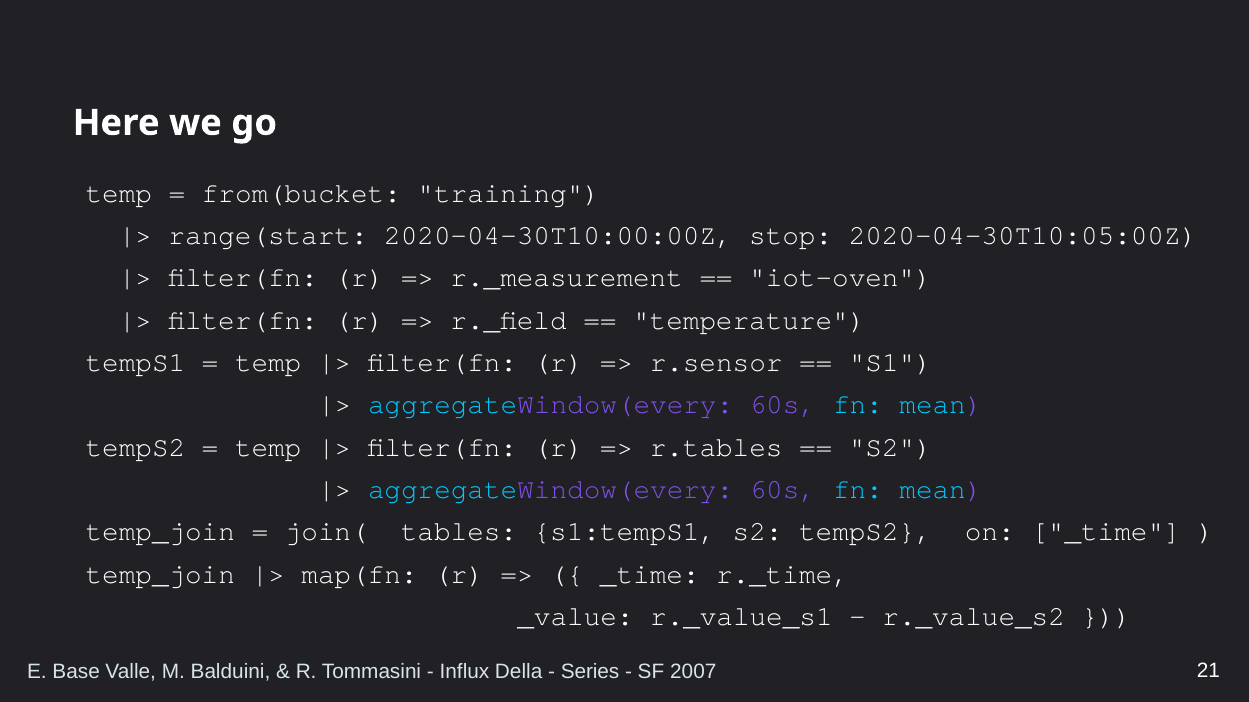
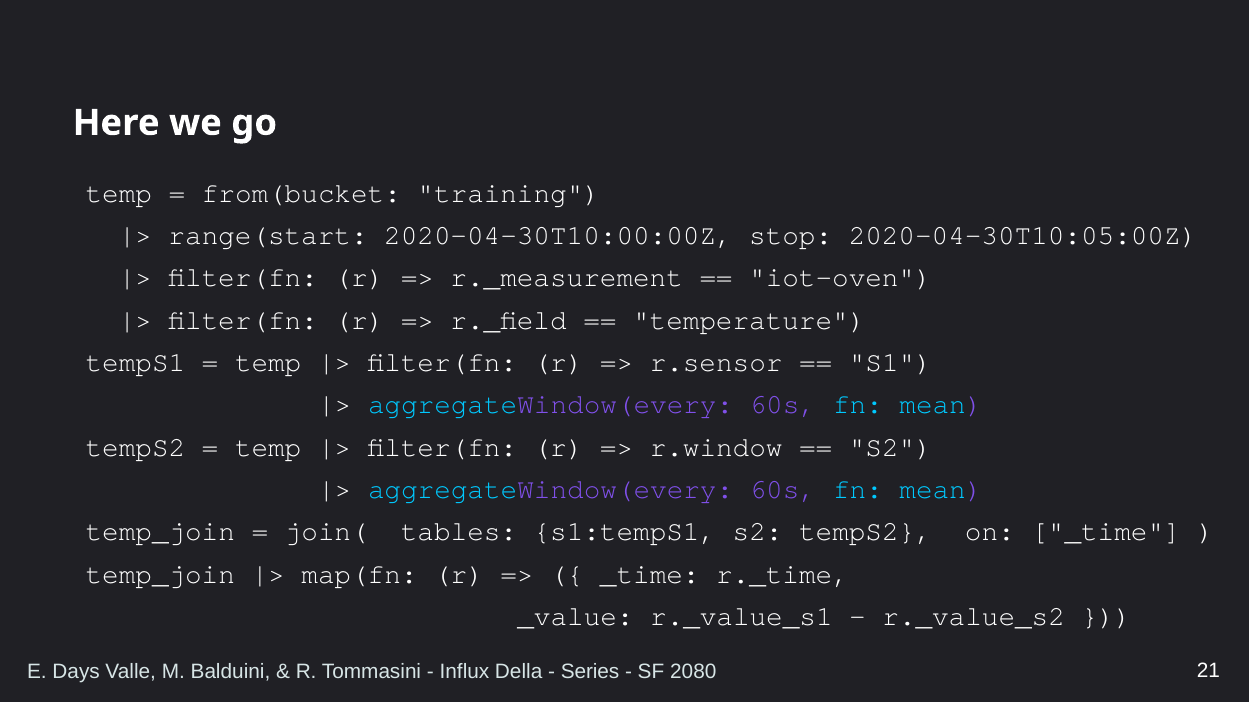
r.tables: r.tables -> r.window
Base: Base -> Days
2007: 2007 -> 2080
